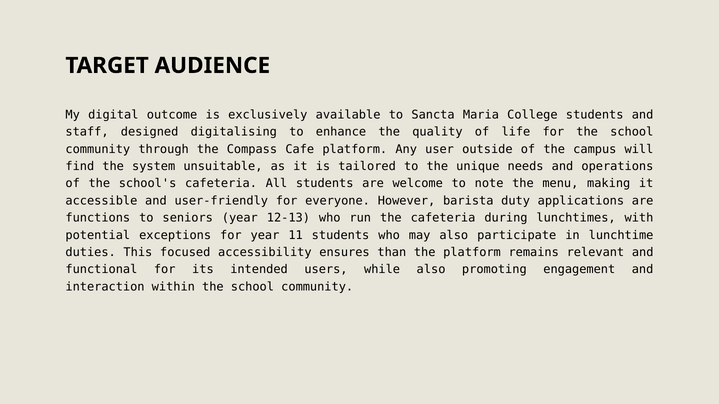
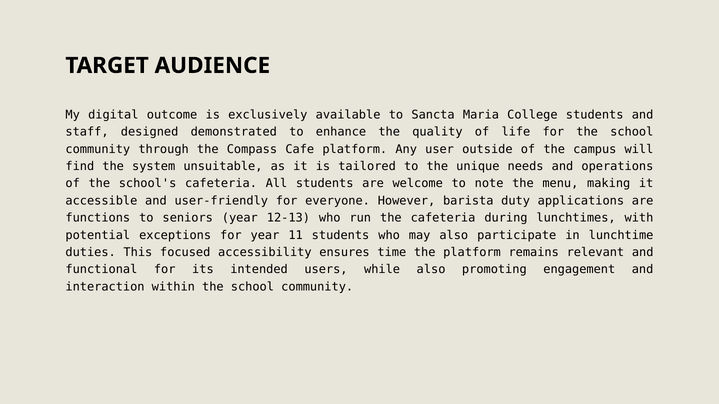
digitalising: digitalising -> demonstrated
than: than -> time
